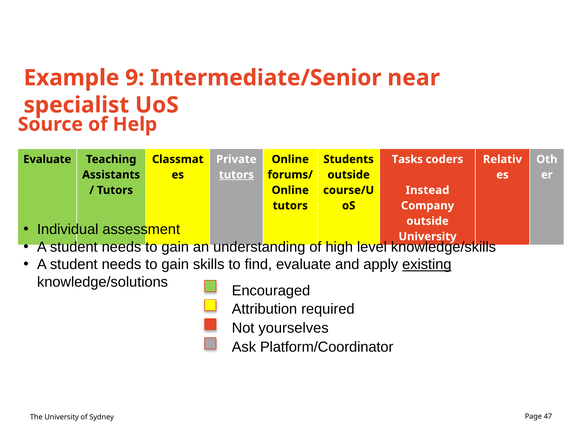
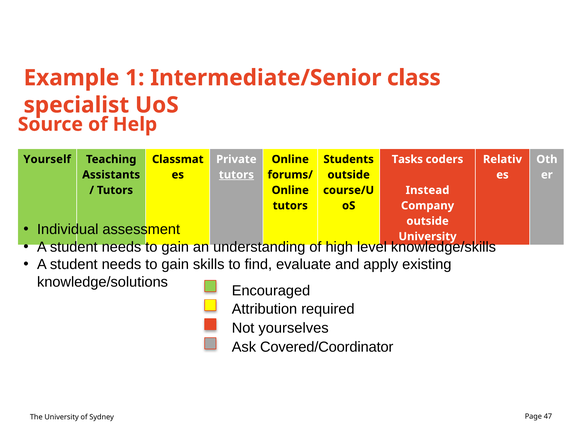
9: 9 -> 1
near: near -> class
Evaluate at (47, 159): Evaluate -> Yourself
existing underline: present -> none
Platform/Coordinator: Platform/Coordinator -> Covered/Coordinator
